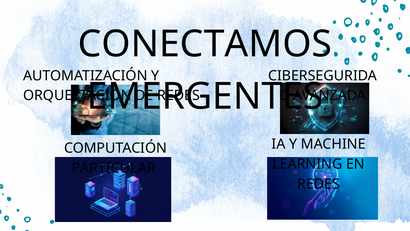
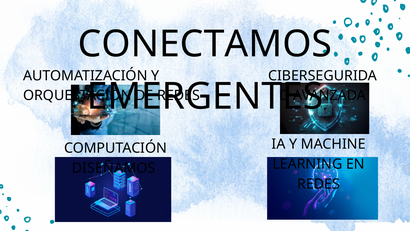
PARTICULAR: PARTICULAR -> DISEÑAMOS
